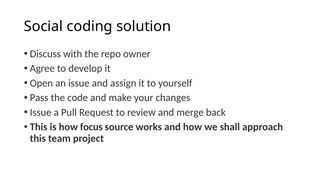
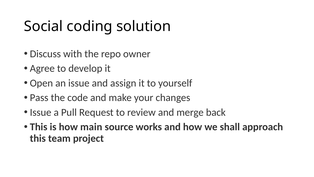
focus: focus -> main
